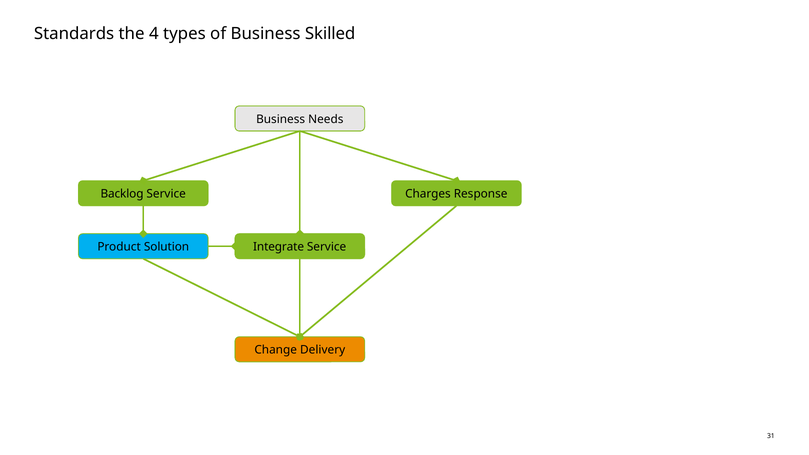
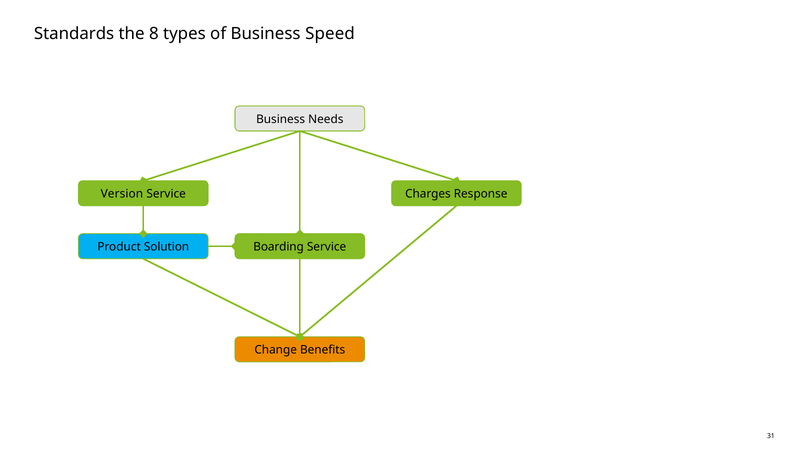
4: 4 -> 8
Skilled: Skilled -> Speed
Backlog: Backlog -> Version
Integrate: Integrate -> Boarding
Delivery: Delivery -> Benefits
